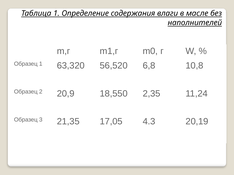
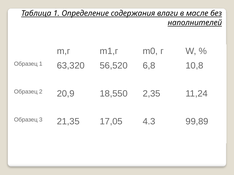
20,19: 20,19 -> 99,89
